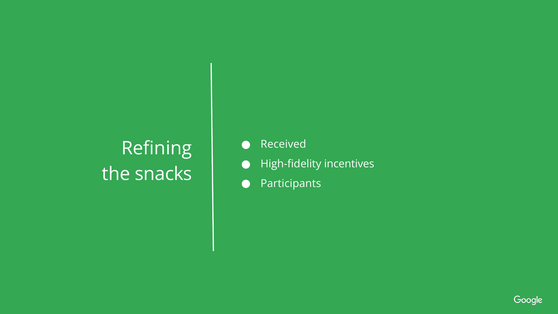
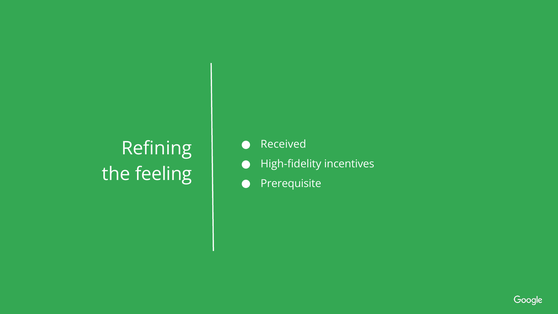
snacks: snacks -> feeling
Participants: Participants -> Prerequisite
